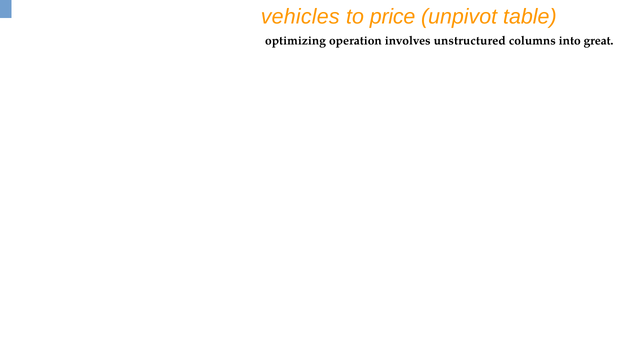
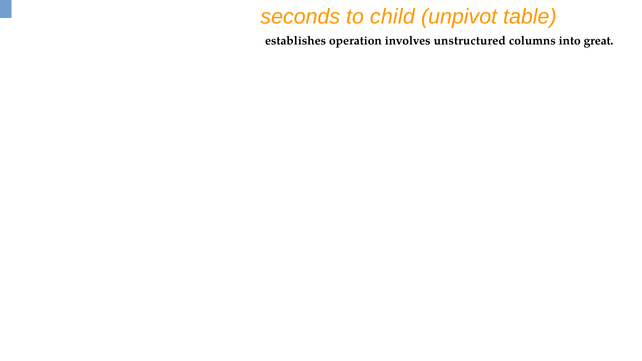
vehicles: vehicles -> seconds
price: price -> child
optimizing: optimizing -> establishes
